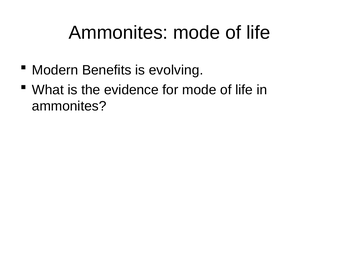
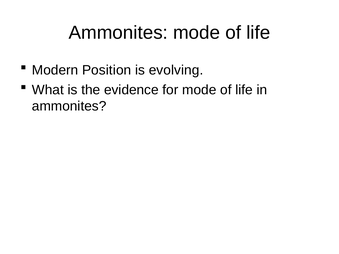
Benefits: Benefits -> Position
